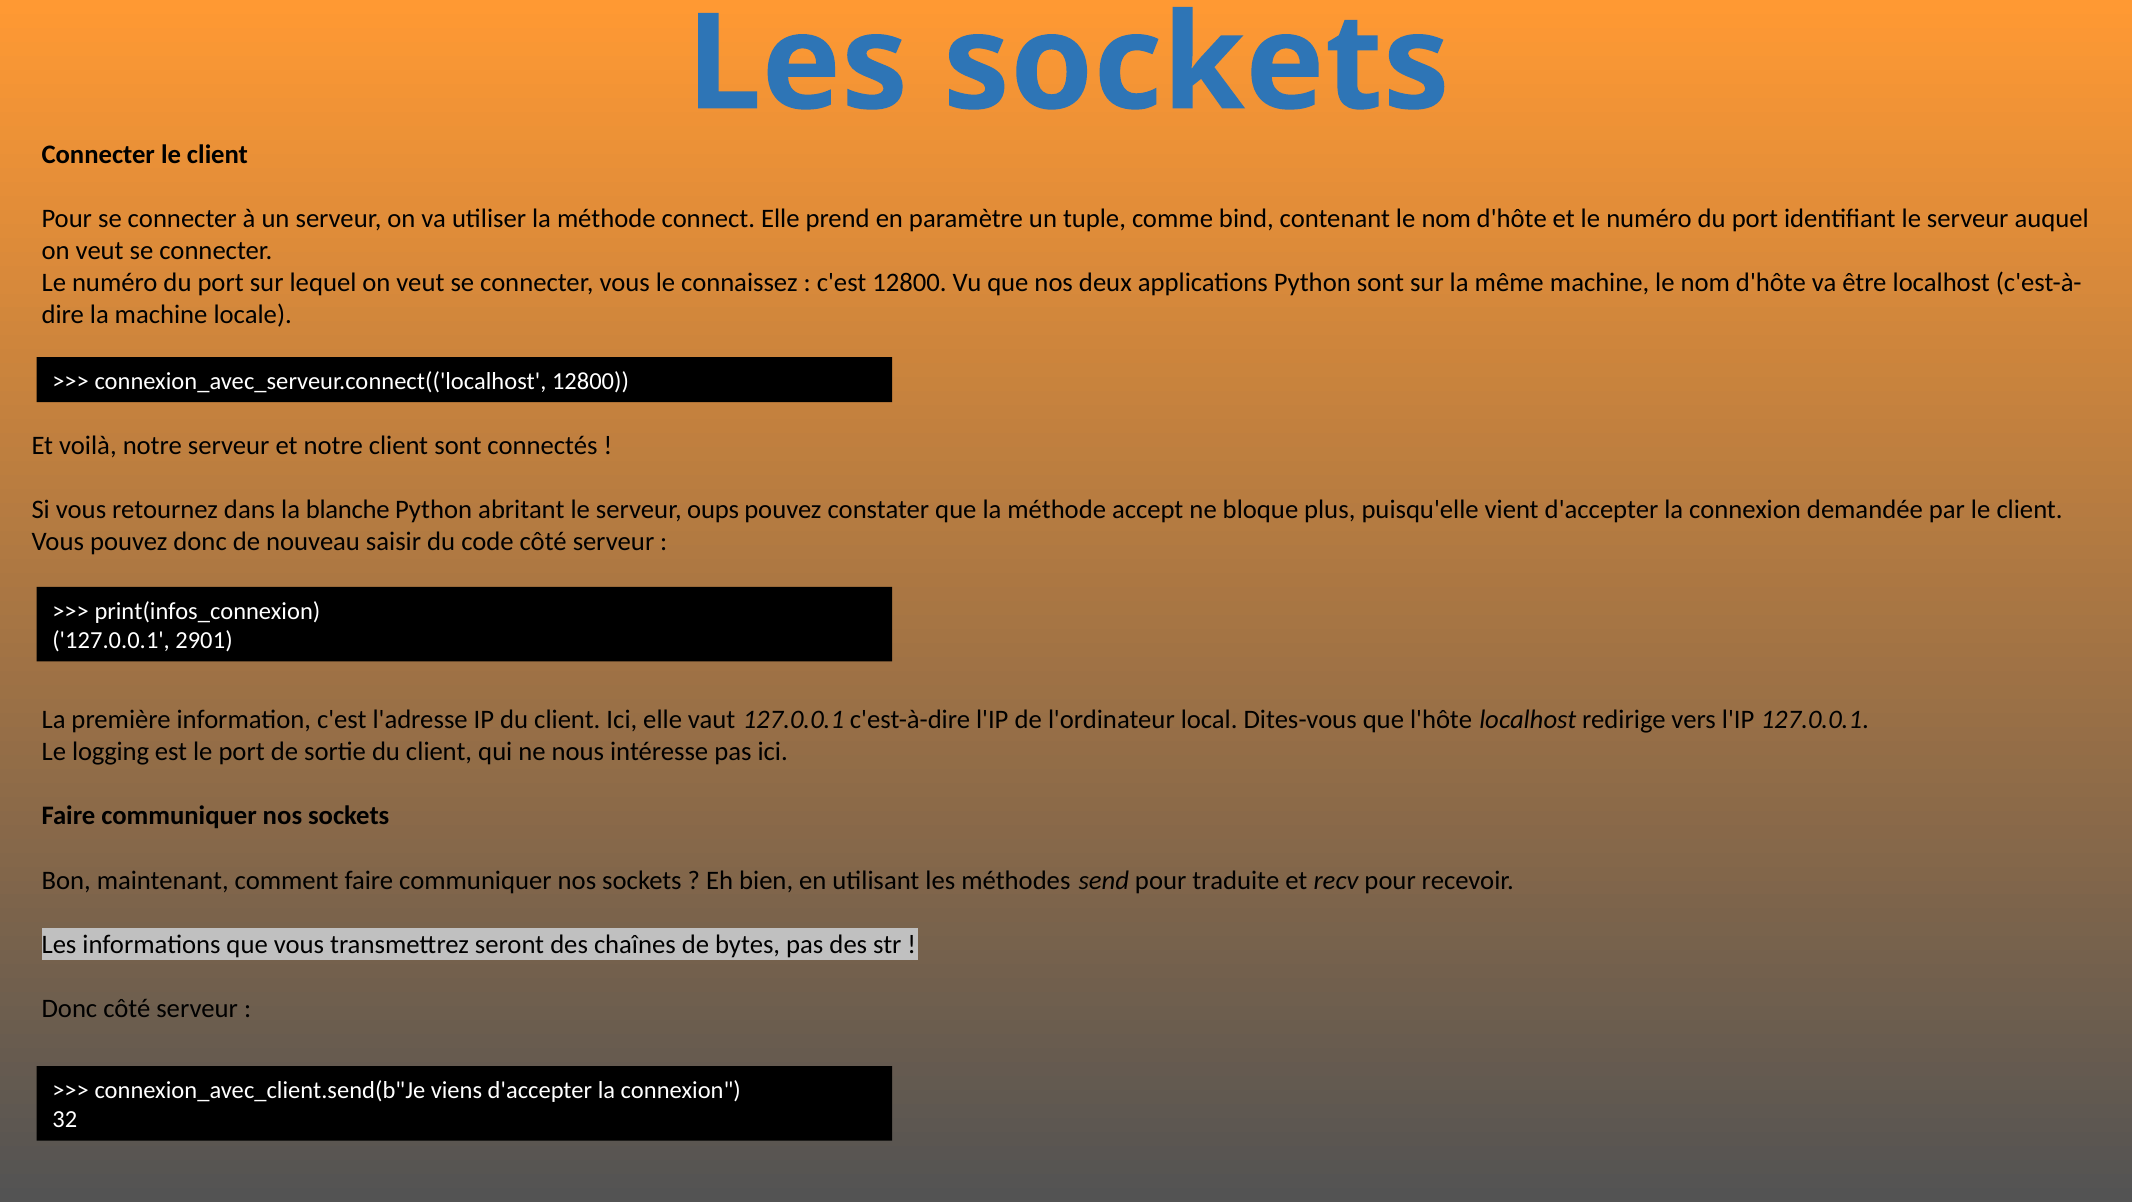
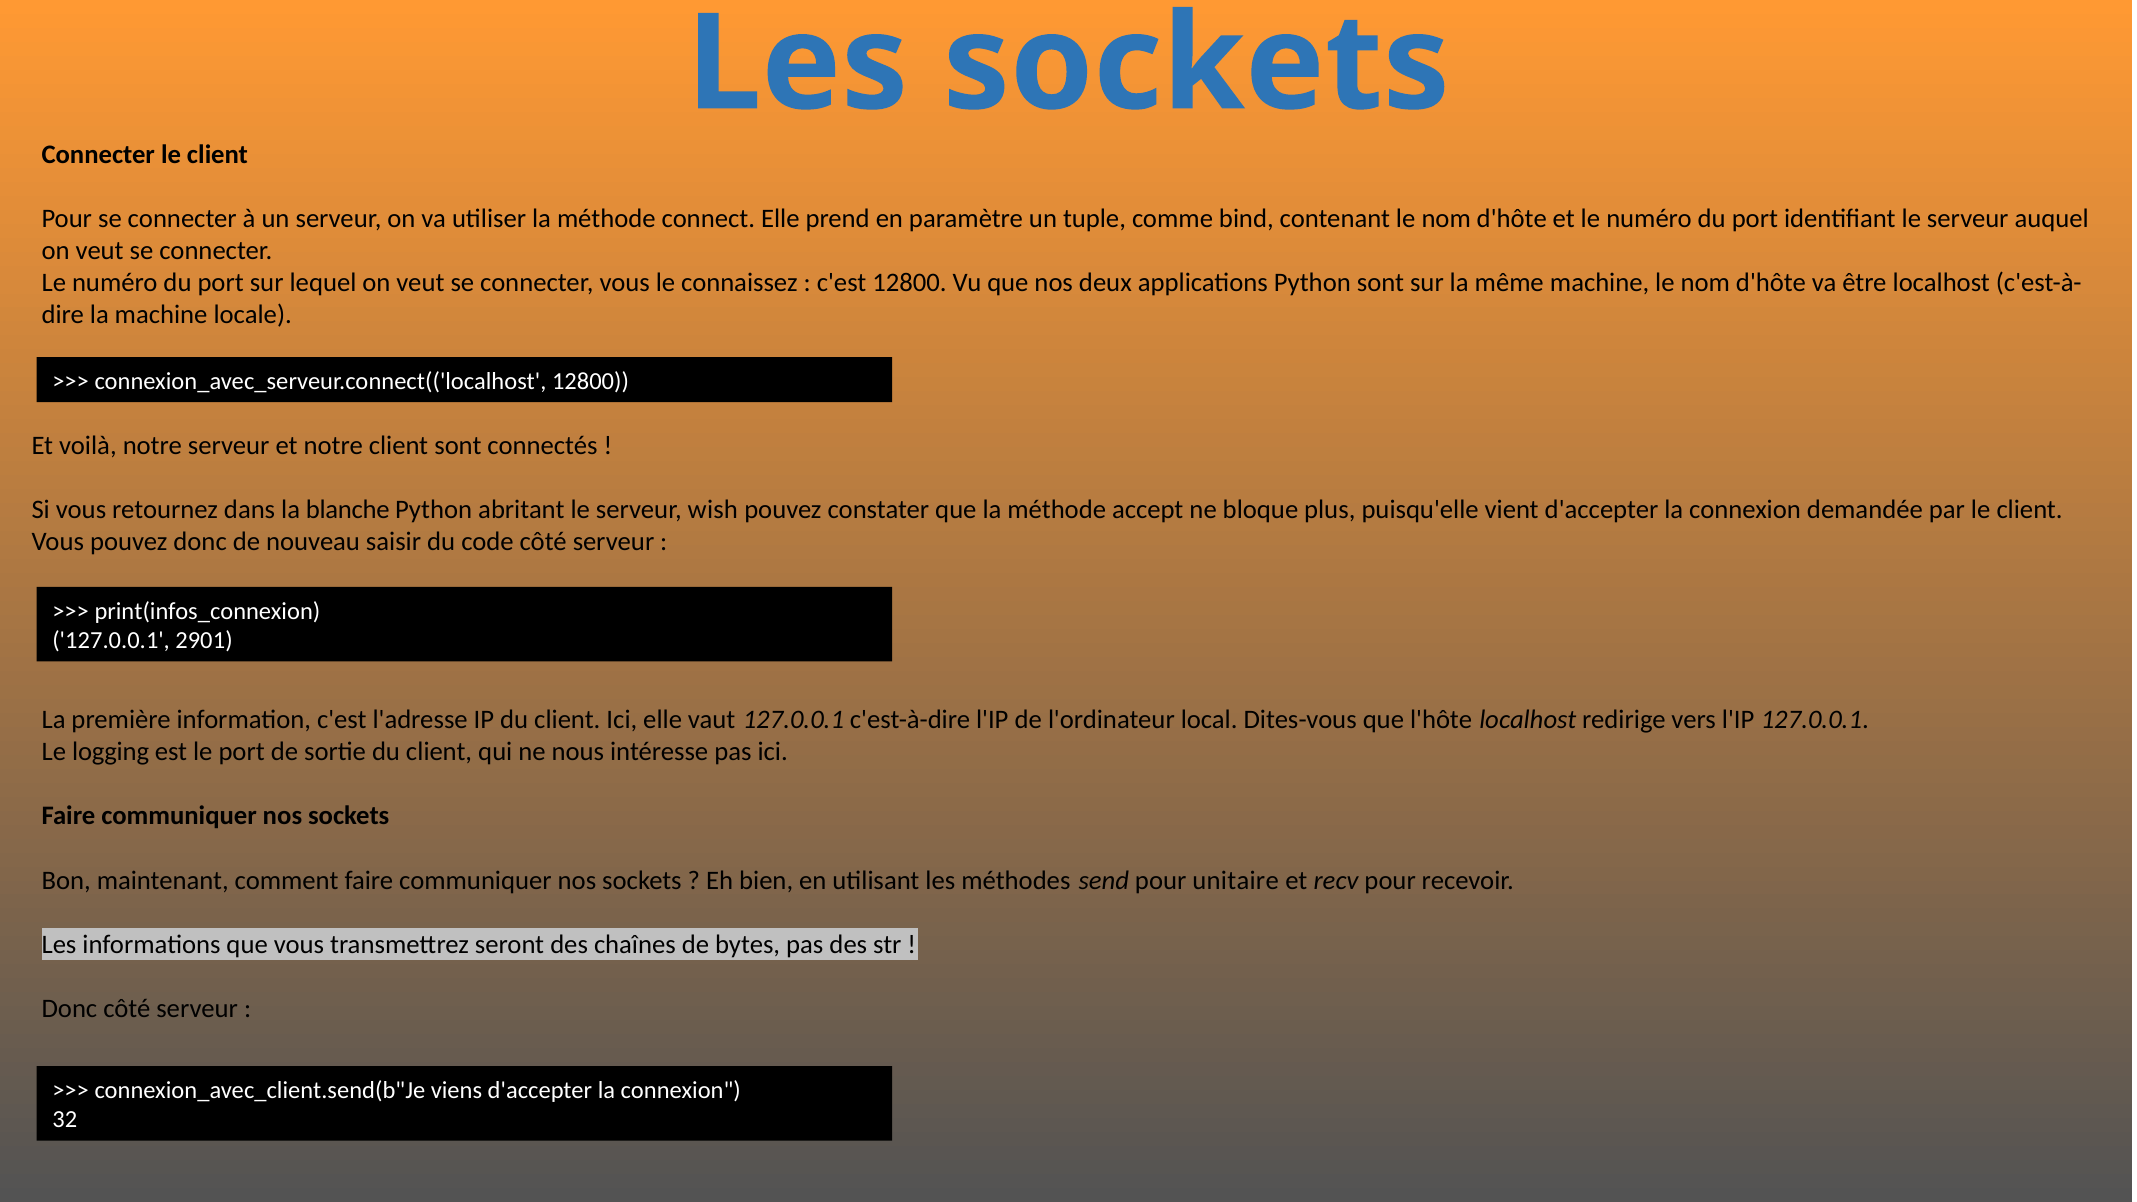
oups: oups -> wish
traduite: traduite -> unitaire
